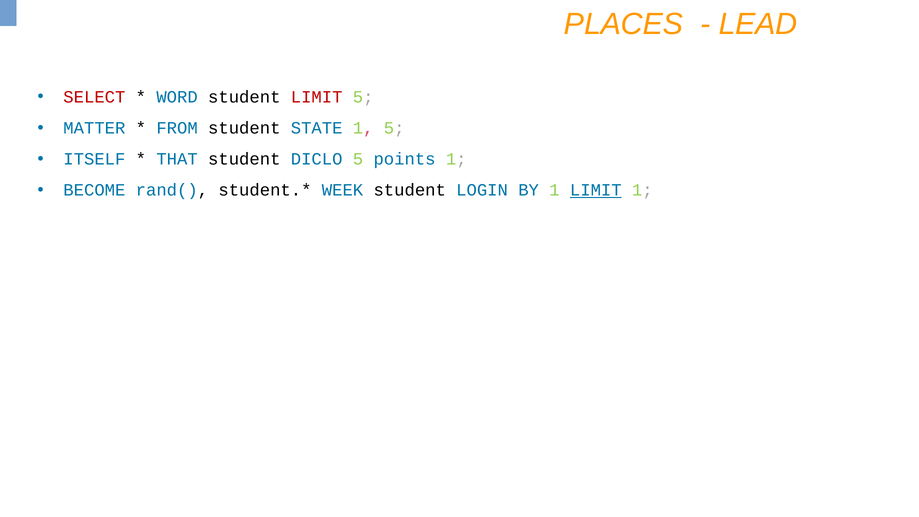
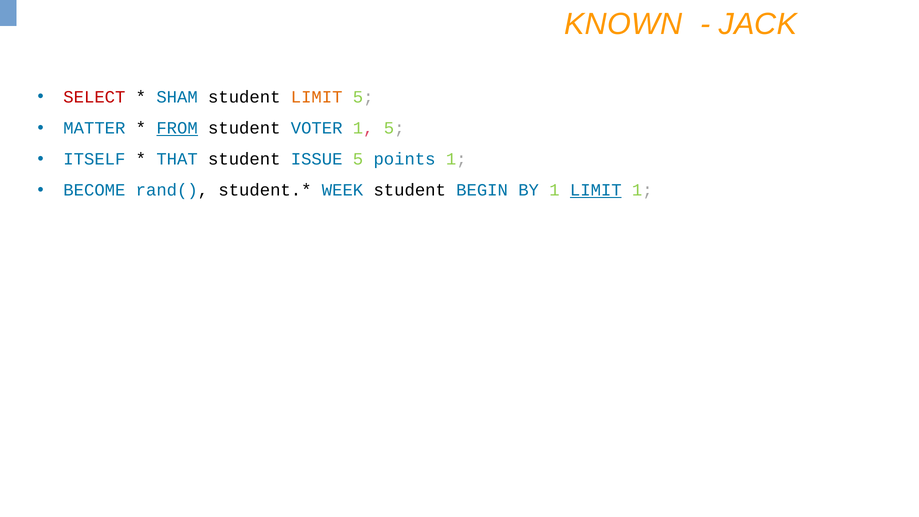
PLACES: PLACES -> KNOWN
LEAD: LEAD -> JACK
WORD: WORD -> SHAM
LIMIT at (317, 97) colour: red -> orange
FROM underline: none -> present
STATE: STATE -> VOTER
DICLO: DICLO -> ISSUE
LOGIN: LOGIN -> BEGIN
